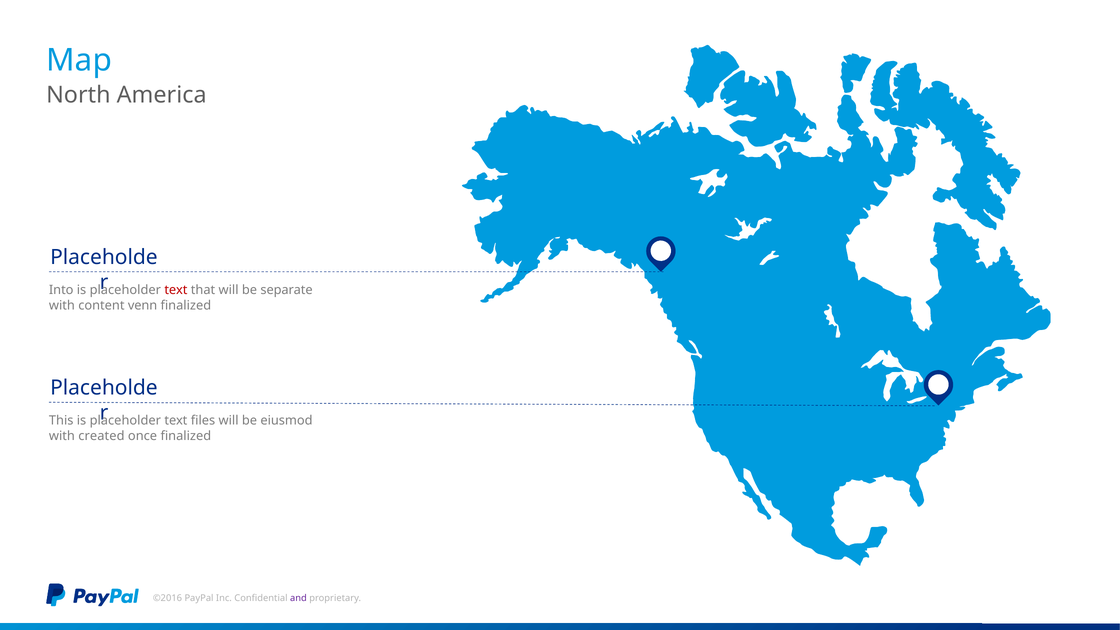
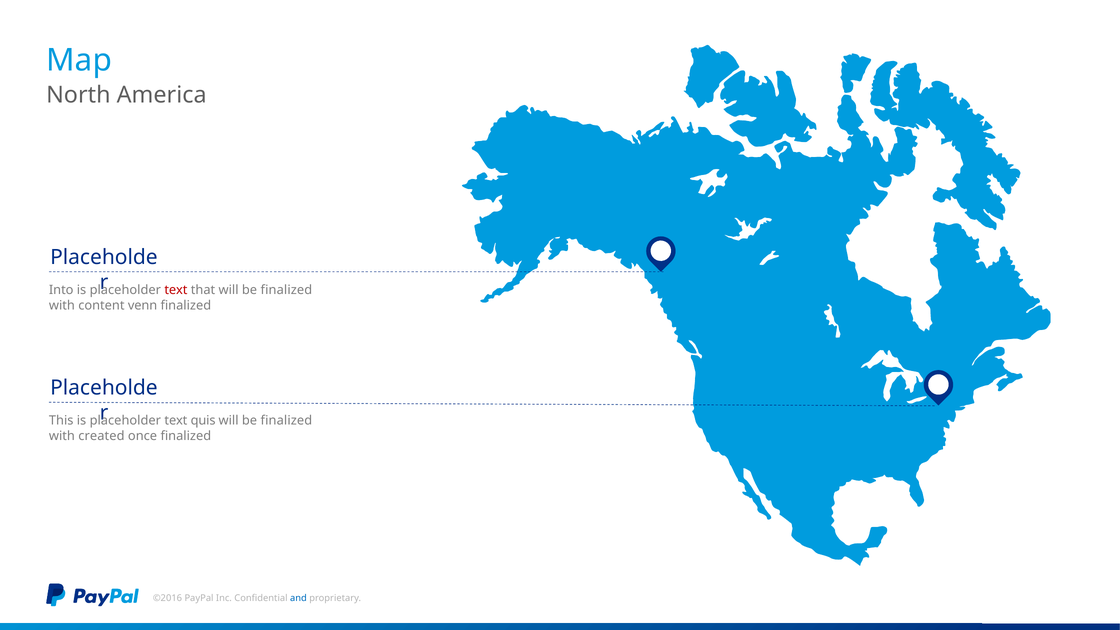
that will be separate: separate -> finalized
files: files -> quis
eiusmod at (287, 421): eiusmod -> finalized
and colour: purple -> blue
